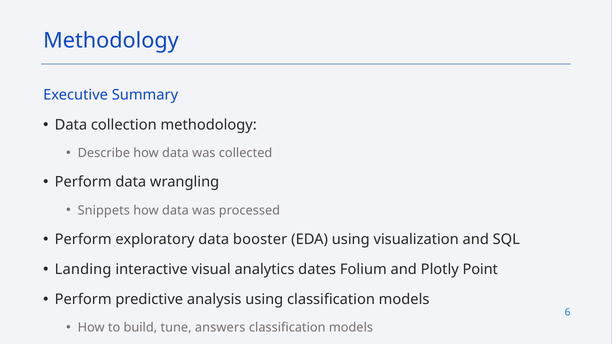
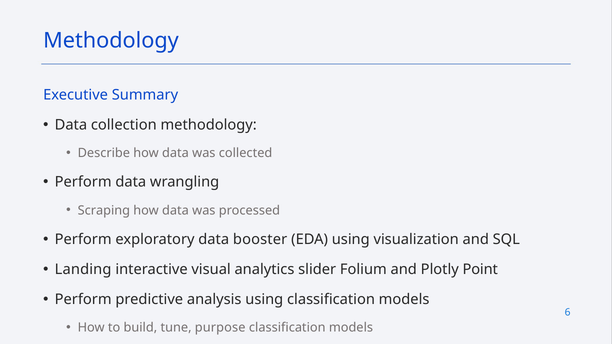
Snippets: Snippets -> Scraping
dates: dates -> slider
answers: answers -> purpose
